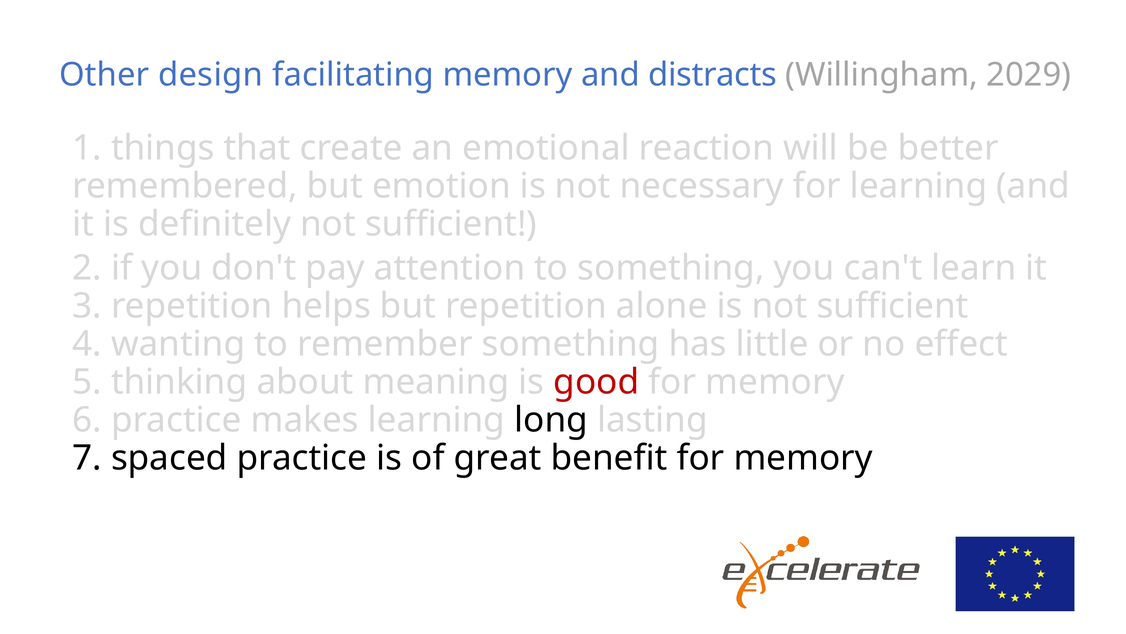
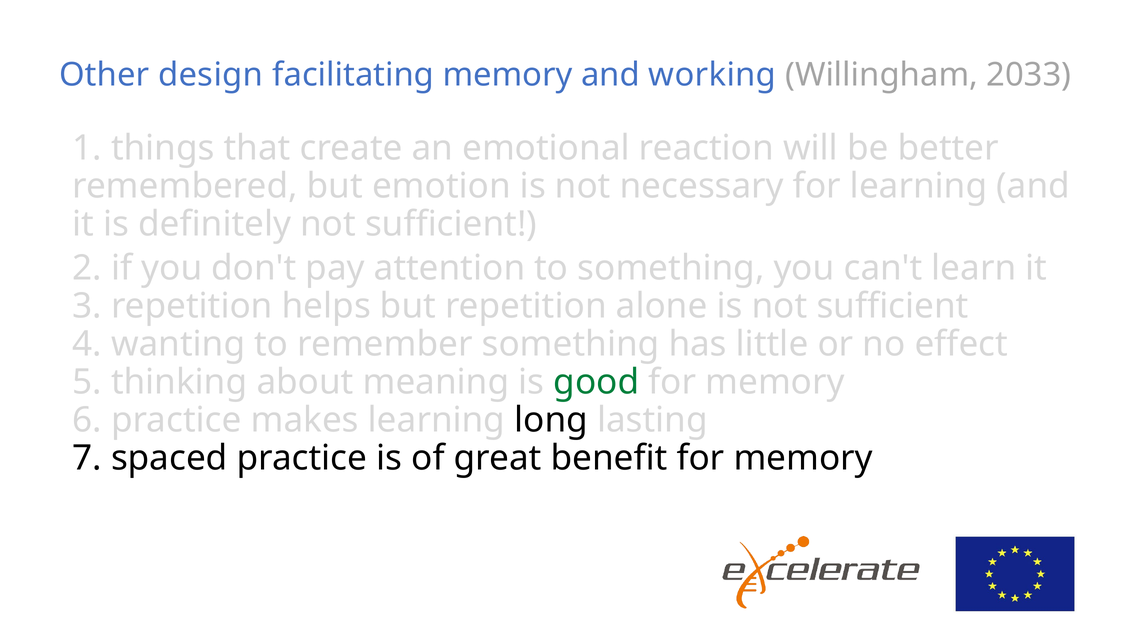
distracts: distracts -> working
2029: 2029 -> 2033
good colour: red -> green
